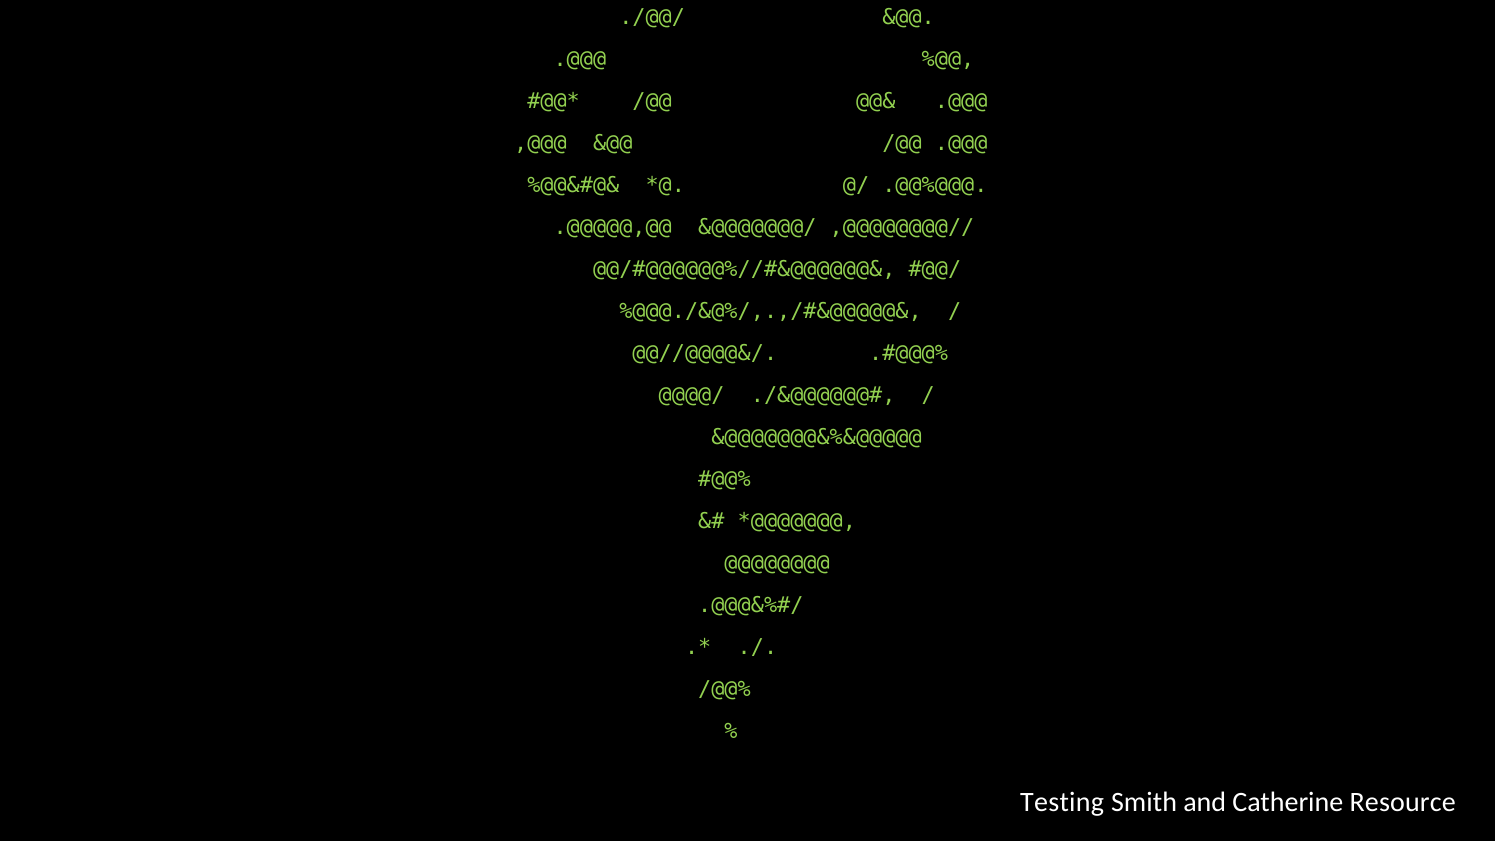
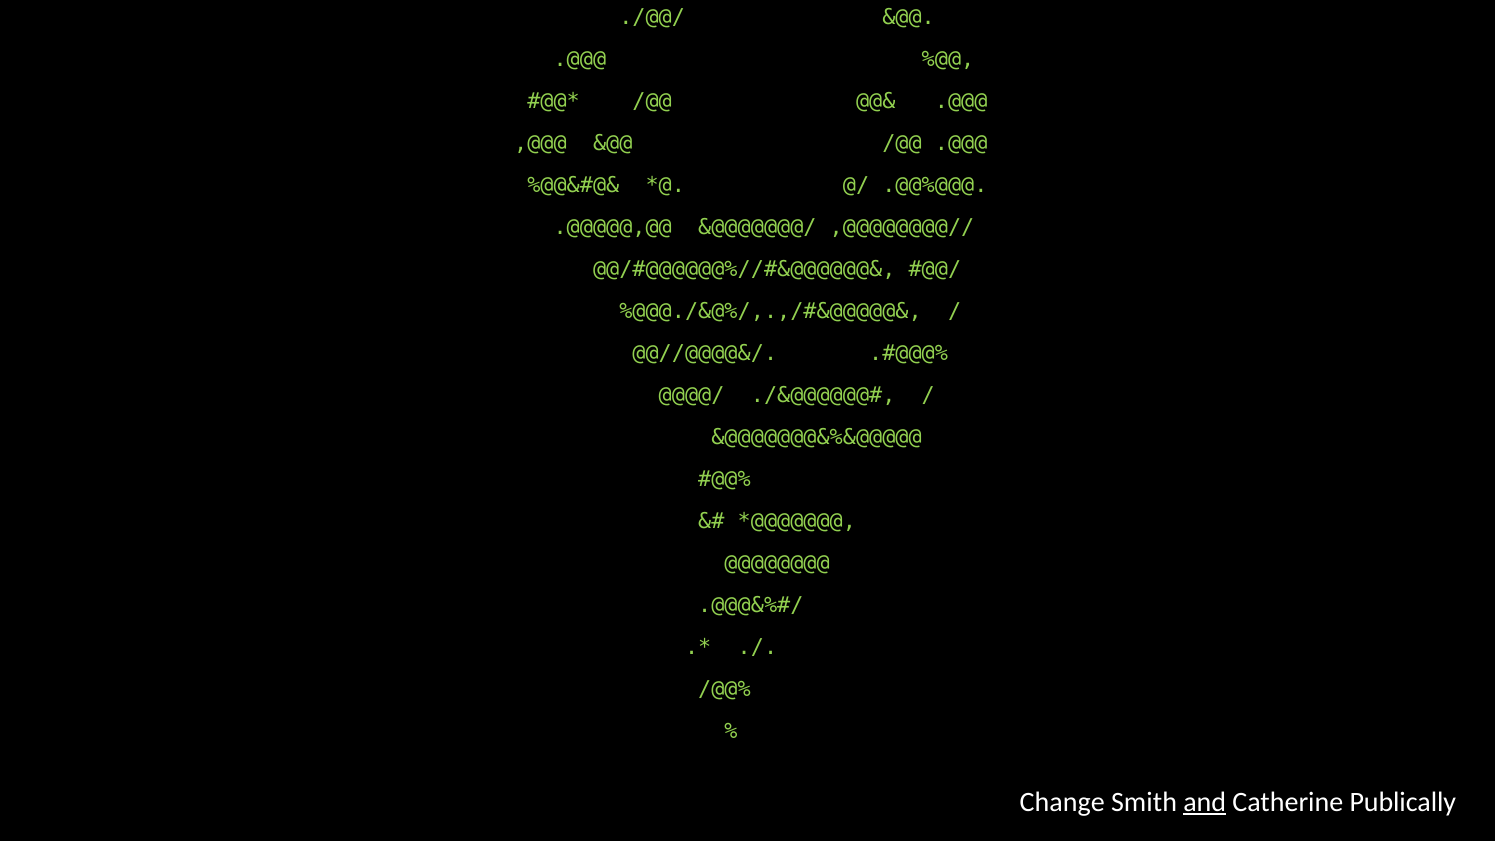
Testing: Testing -> Change
and underline: none -> present
Resource: Resource -> Publically
